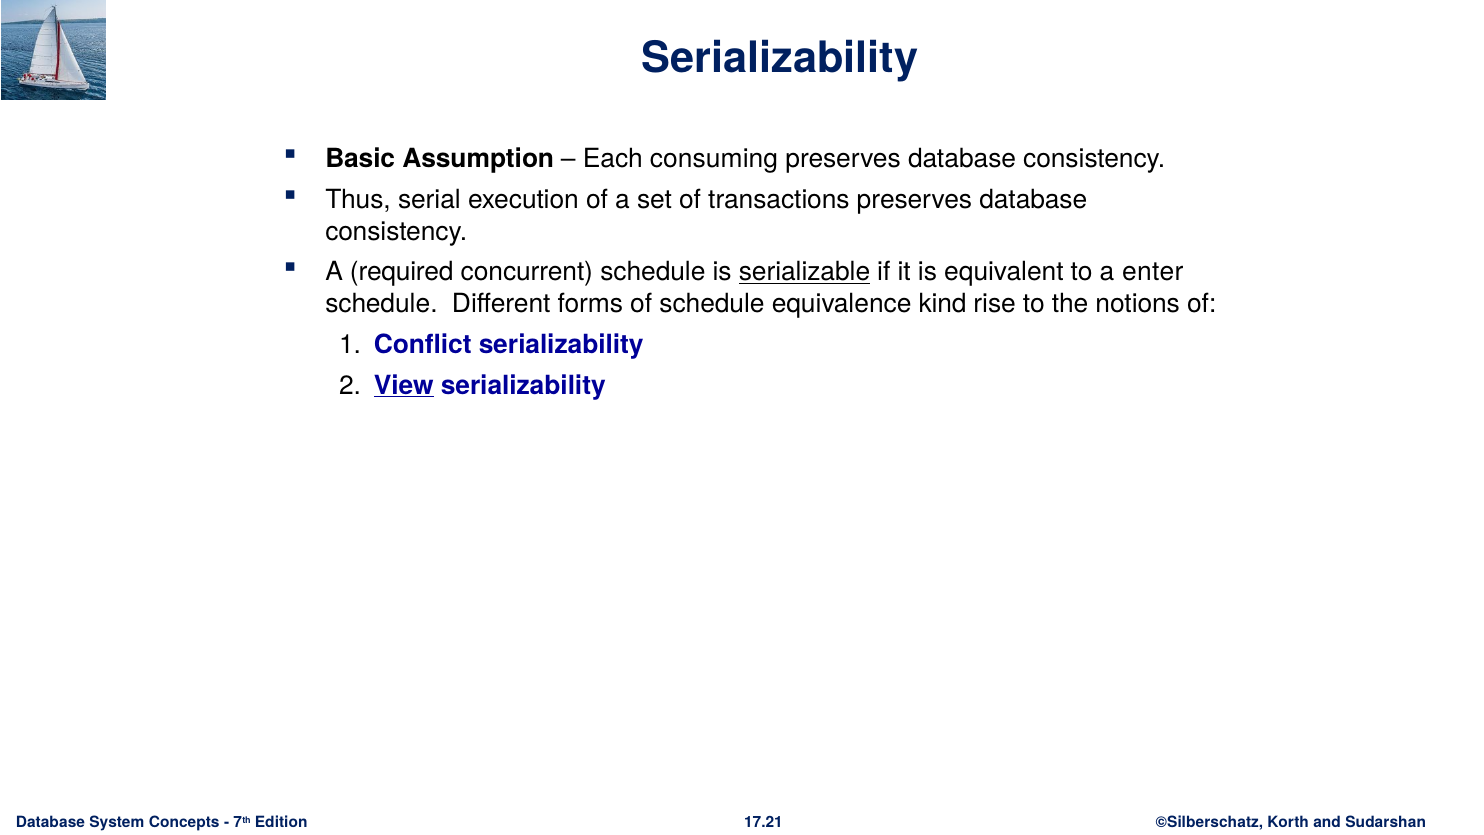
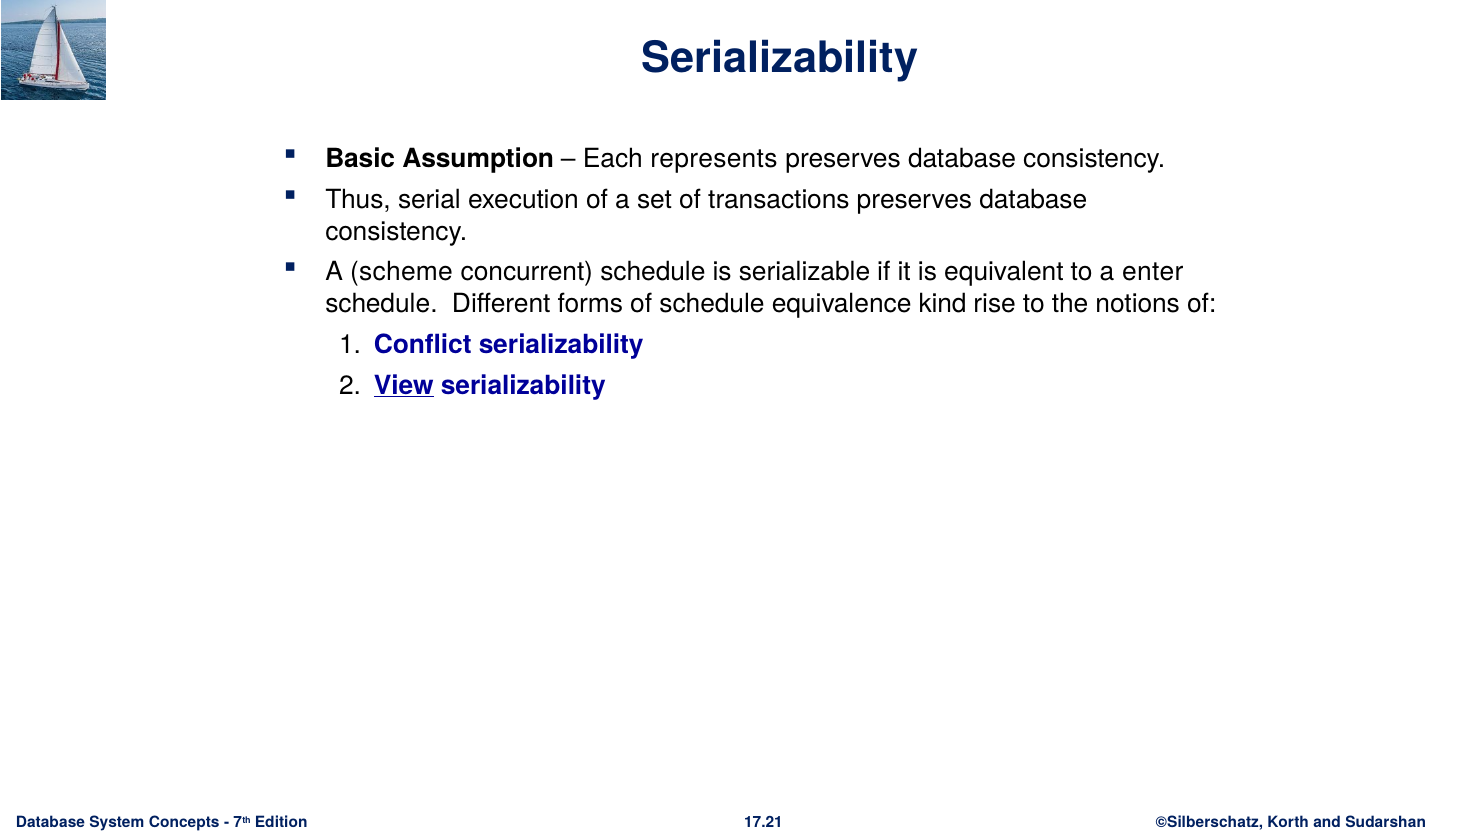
consuming: consuming -> represents
required: required -> scheme
serializable underline: present -> none
